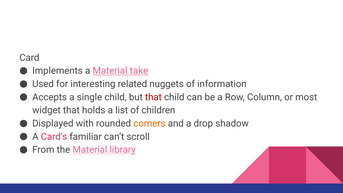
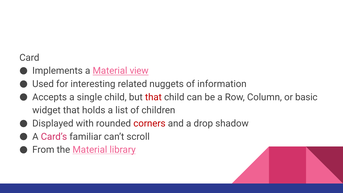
take: take -> view
most: most -> basic
corners colour: orange -> red
